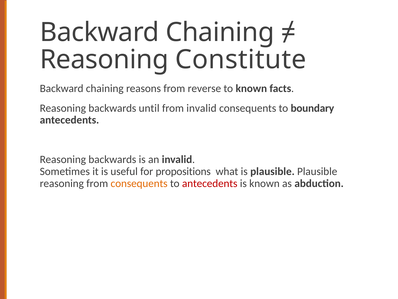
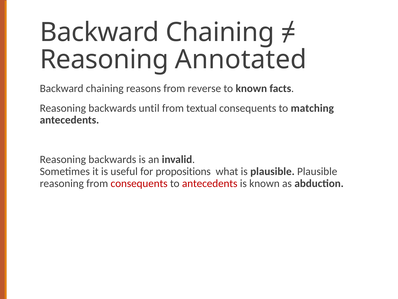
Constitute: Constitute -> Annotated
from invalid: invalid -> textual
boundary: boundary -> matching
consequents at (139, 183) colour: orange -> red
